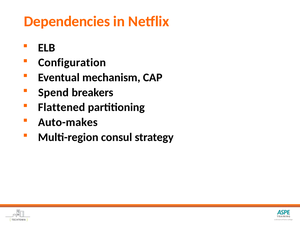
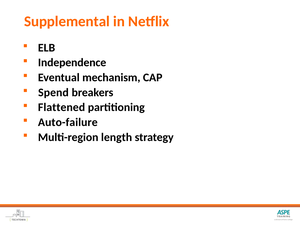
Dependencies: Dependencies -> Supplemental
Configuration: Configuration -> Independence
Auto-makes: Auto-makes -> Auto-failure
consul: consul -> length
